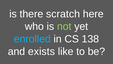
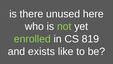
scratch: scratch -> unused
enrolled colour: light blue -> light green
138: 138 -> 819
